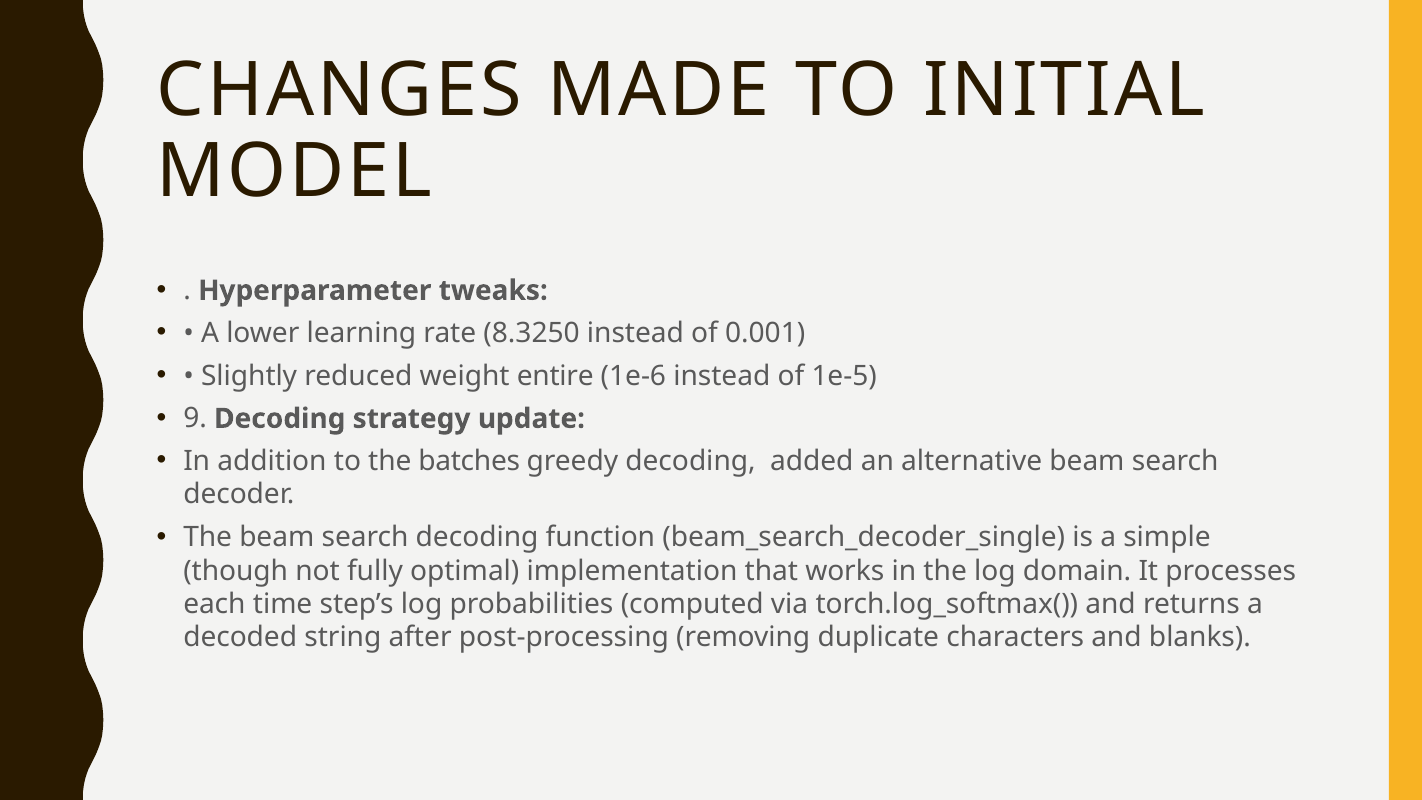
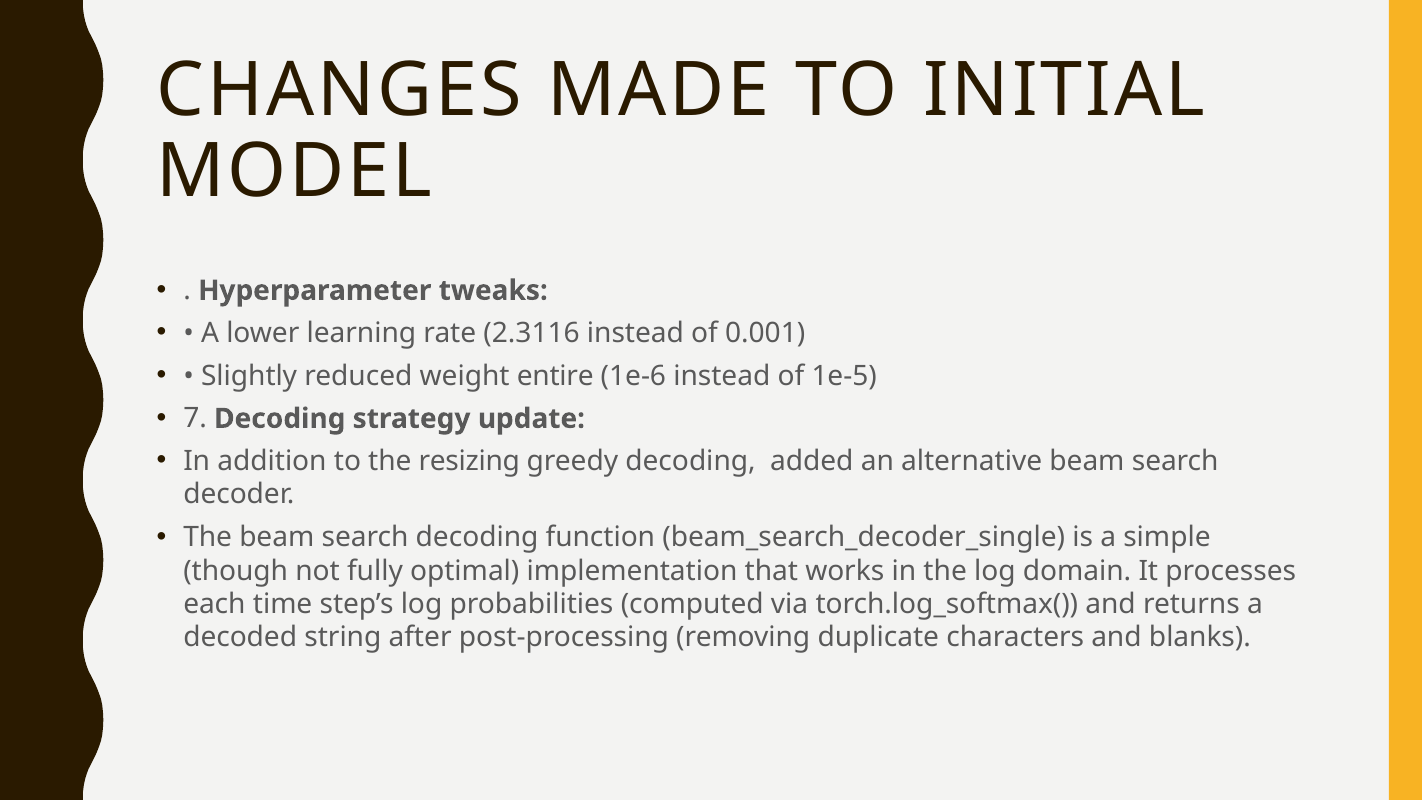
8.3250: 8.3250 -> 2.3116
9: 9 -> 7
batches: batches -> resizing
